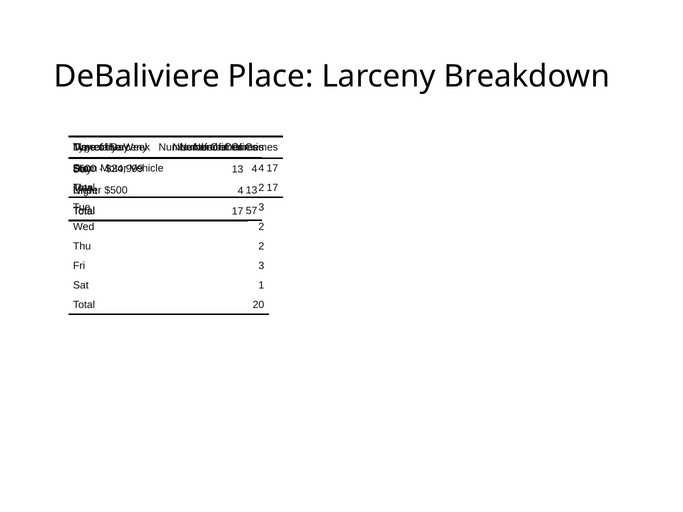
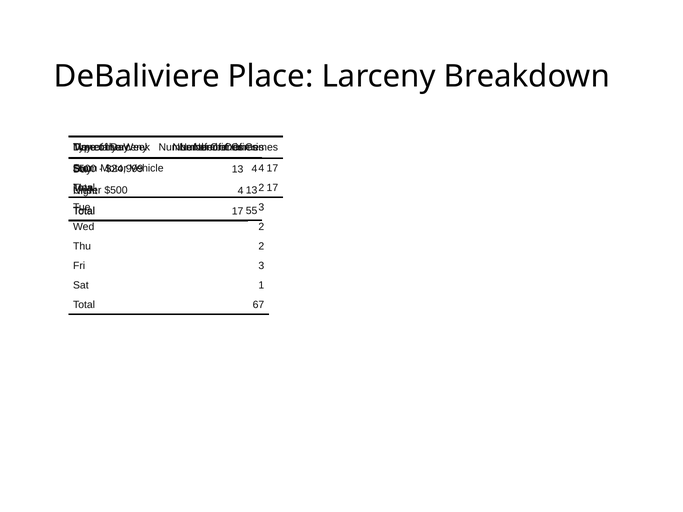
57: 57 -> 55
20: 20 -> 67
